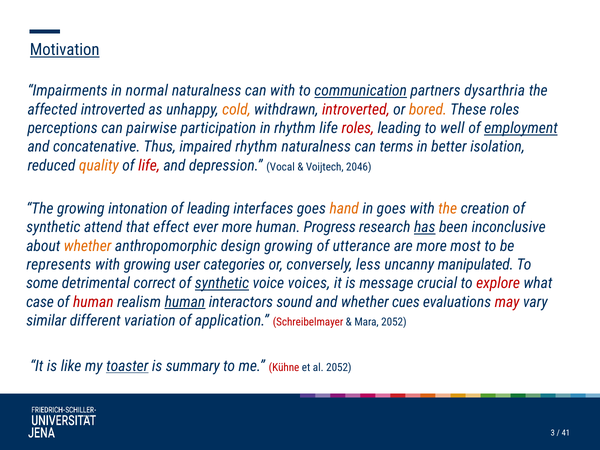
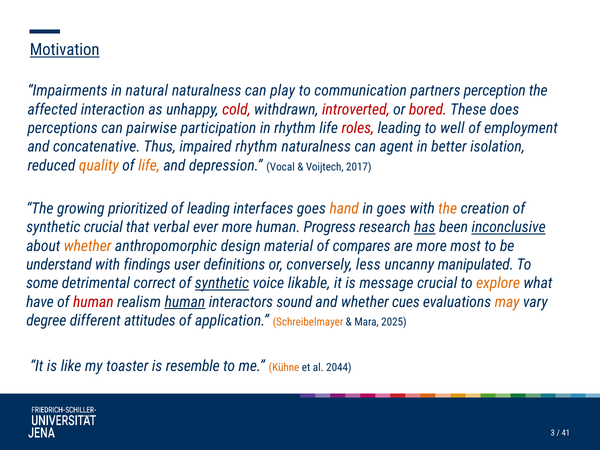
normal: normal -> natural
can with: with -> play
communication underline: present -> none
dysarthria: dysarthria -> perception
affected introverted: introverted -> interaction
cold colour: orange -> red
bored colour: orange -> red
These roles: roles -> does
employment underline: present -> none
terms: terms -> agent
life at (149, 166) colour: red -> orange
2046: 2046 -> 2017
intonation: intonation -> prioritized
synthetic attend: attend -> crucial
effect: effect -> verbal
inconclusive underline: none -> present
design growing: growing -> material
utterance: utterance -> compares
represents: represents -> understand
with growing: growing -> findings
categories: categories -> definitions
voices: voices -> likable
explore colour: red -> orange
case: case -> have
may colour: red -> orange
similar: similar -> degree
variation: variation -> attitudes
Schreibelmayer colour: red -> orange
Mara 2052: 2052 -> 2025
toaster underline: present -> none
summary: summary -> resemble
Kühne colour: red -> orange
al 2052: 2052 -> 2044
